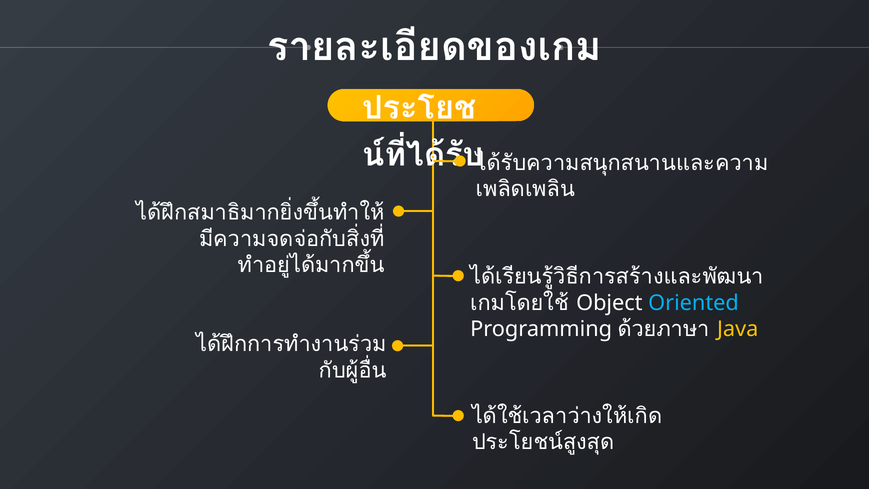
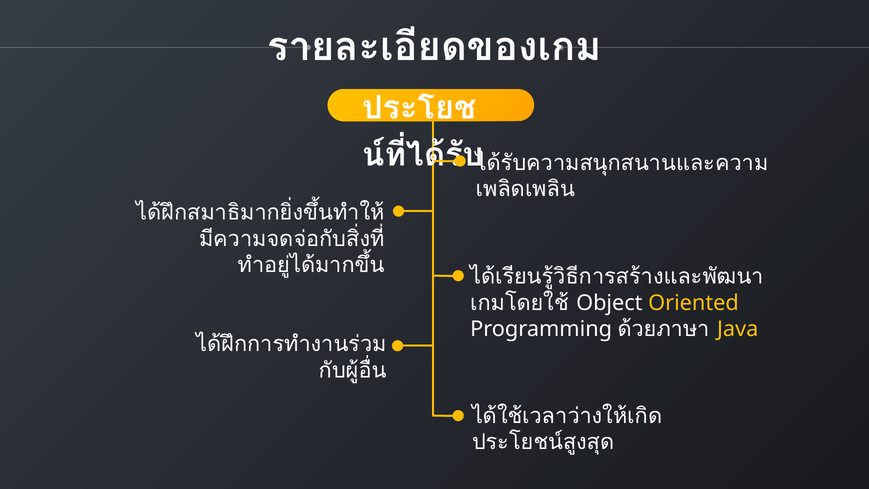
Oriented colour: light blue -> yellow
